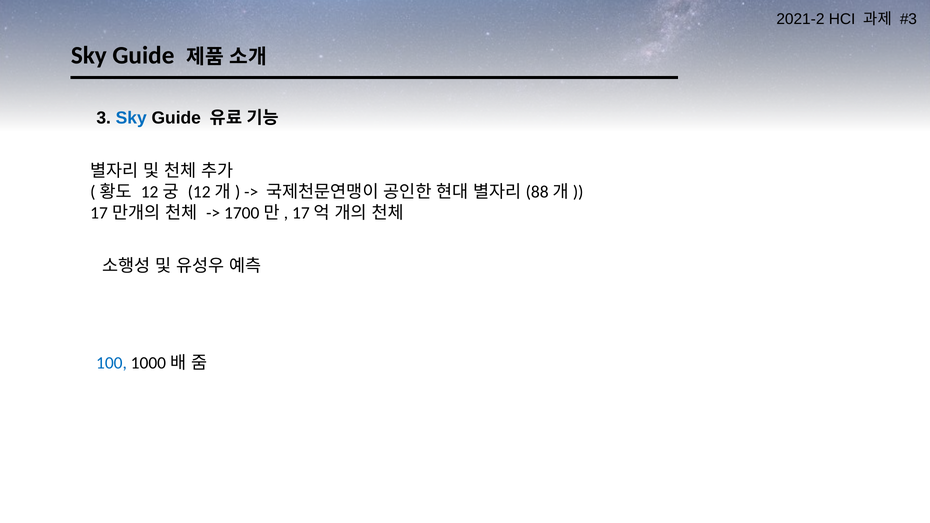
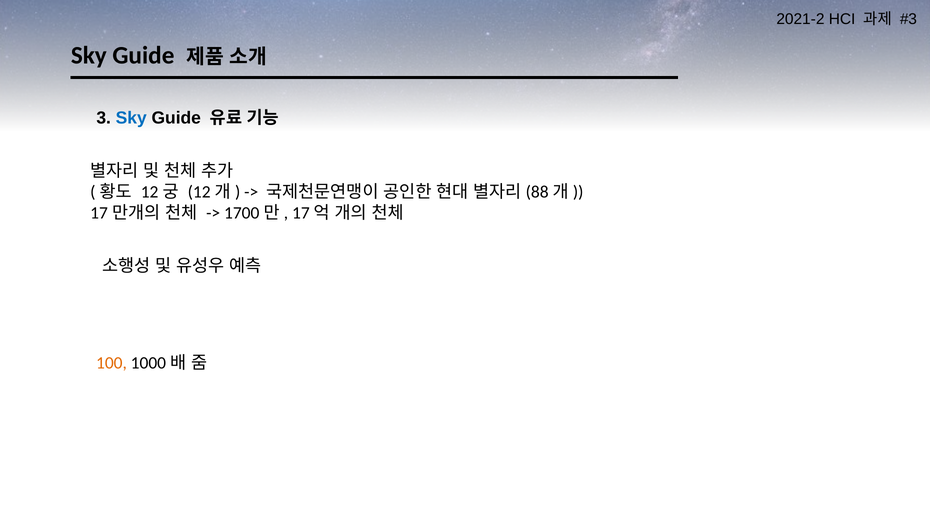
100 colour: blue -> orange
